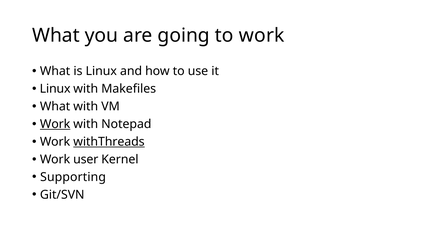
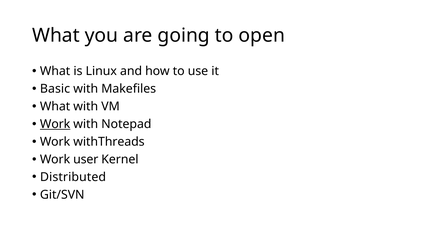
to work: work -> open
Linux at (55, 89): Linux -> Basic
withThreads underline: present -> none
Supporting: Supporting -> Distributed
